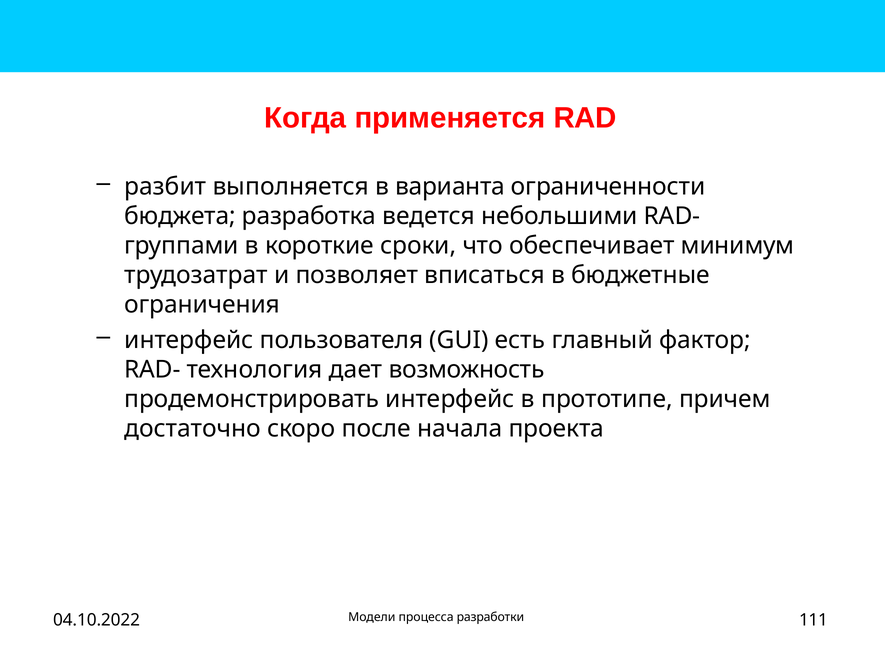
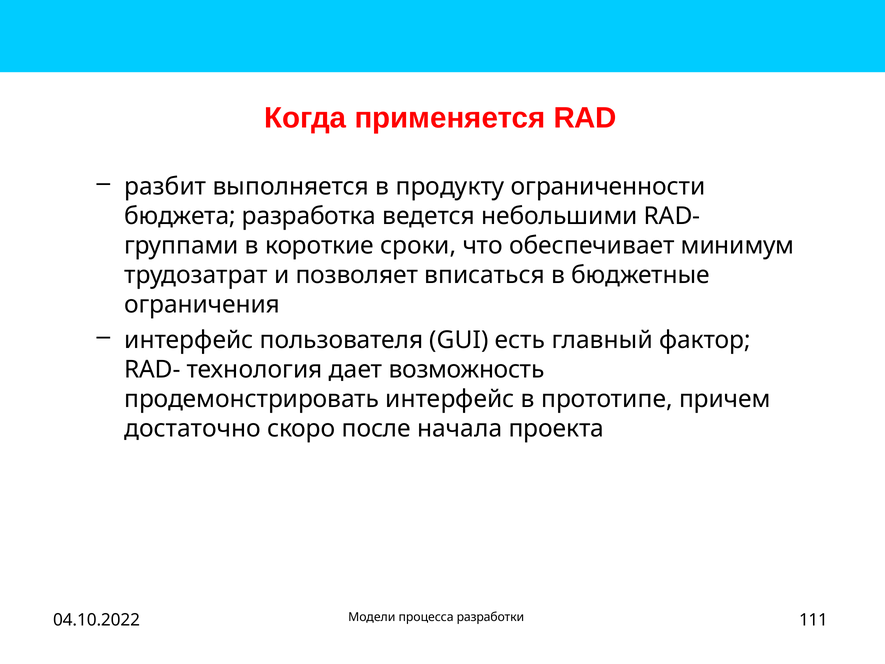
варианта: варианта -> продукту
